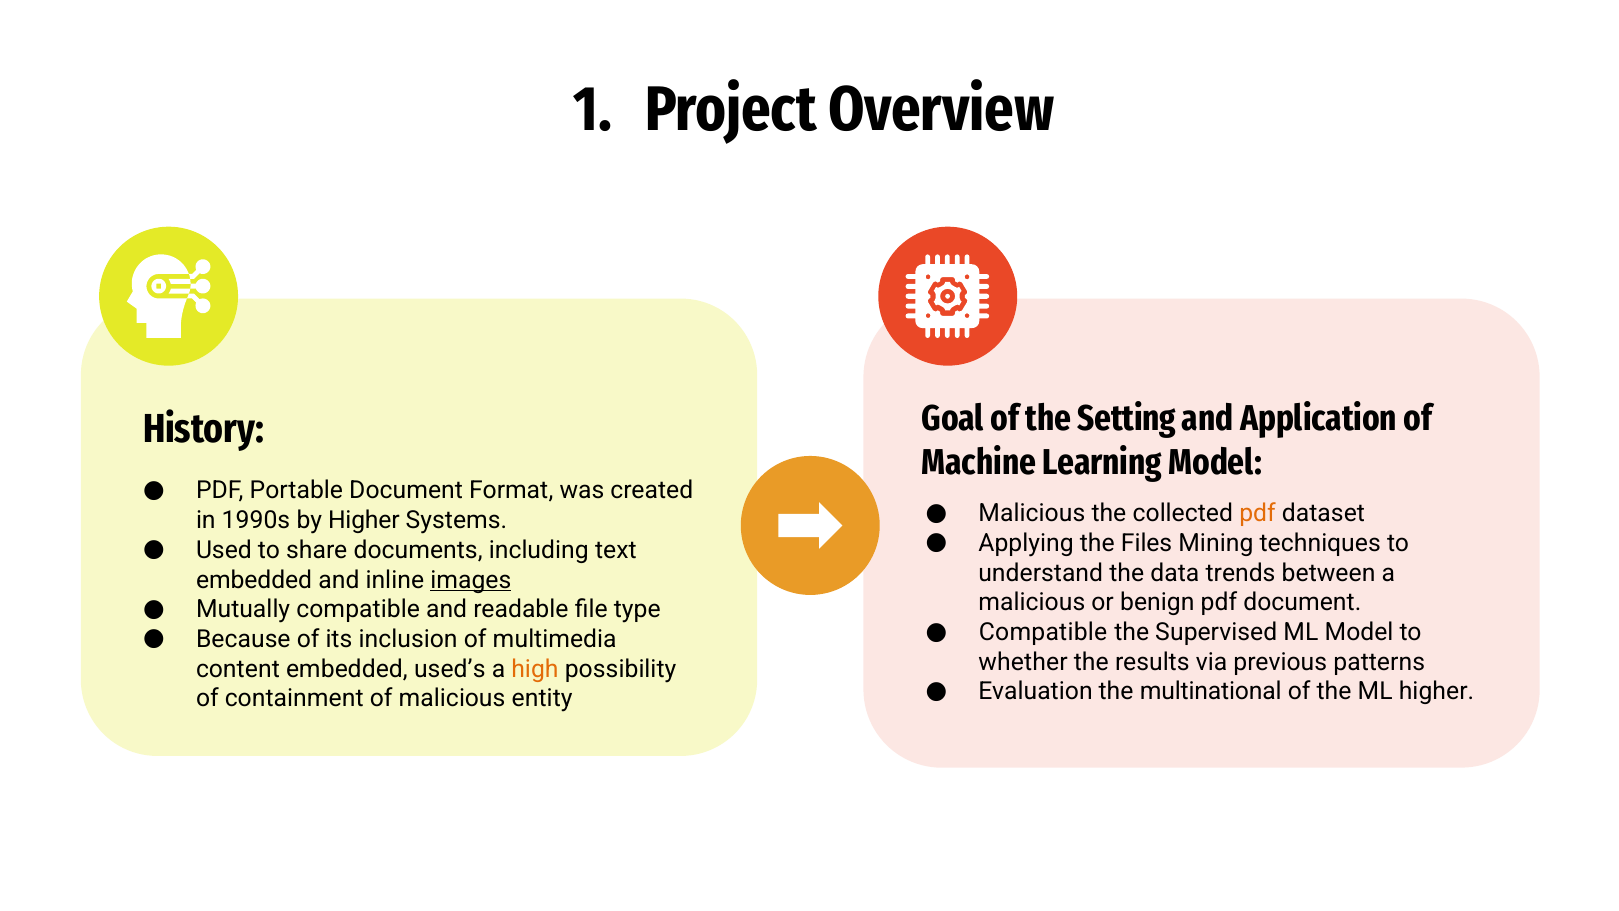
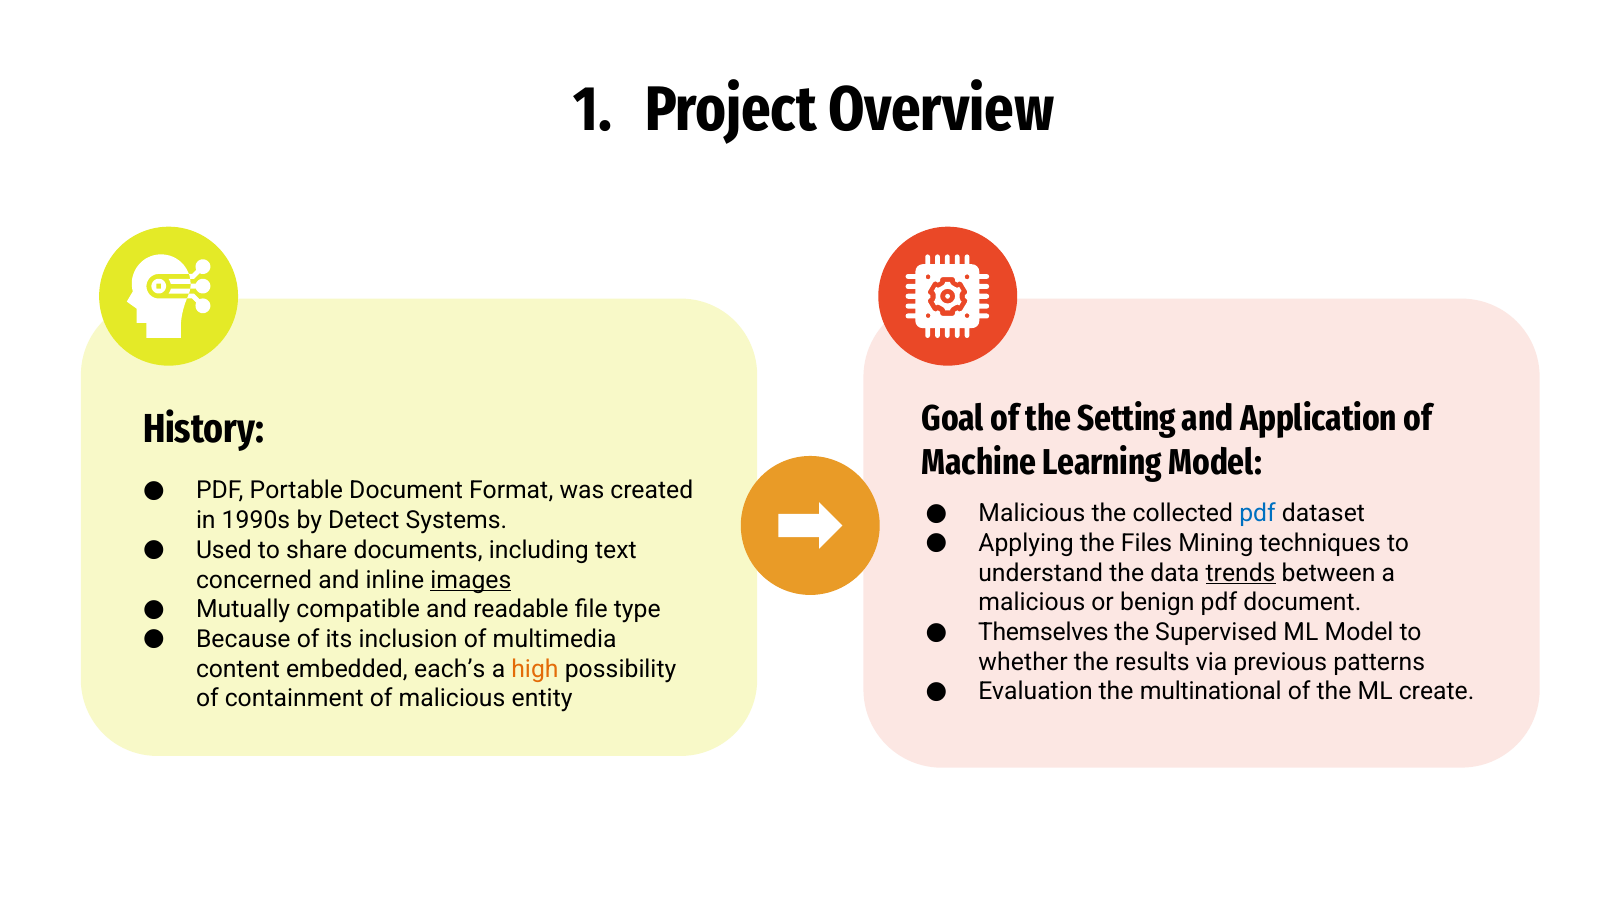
pdf at (1257, 513) colour: orange -> blue
by Higher: Higher -> Detect
trends underline: none -> present
embedded at (254, 580): embedded -> concerned
Compatible at (1043, 632): Compatible -> Themselves
used’s: used’s -> each’s
ML higher: higher -> create
